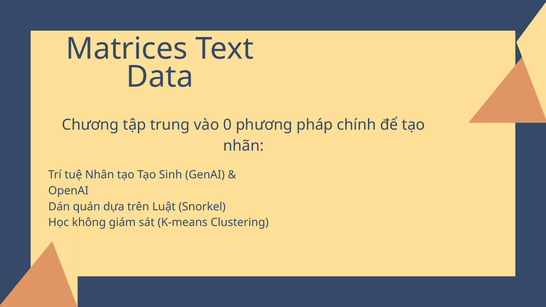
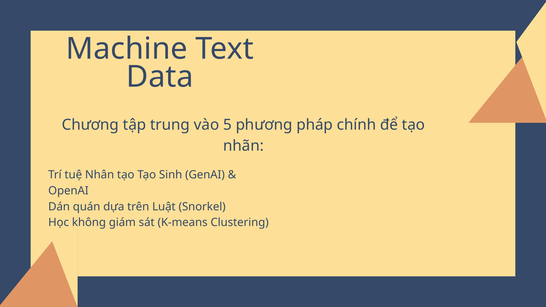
Matrices: Matrices -> Machine
0: 0 -> 5
